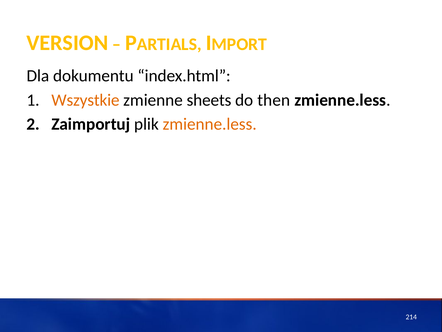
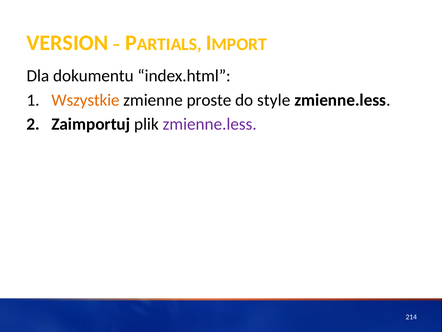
sheets: sheets -> proste
then: then -> style
zmienne.less at (210, 124) colour: orange -> purple
